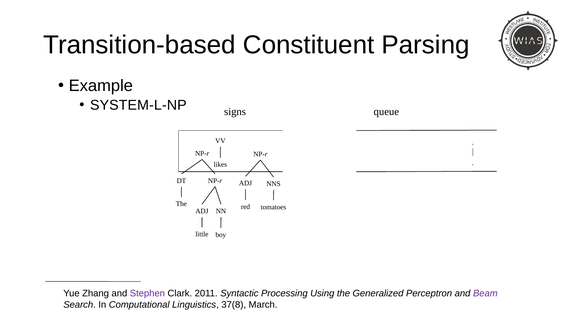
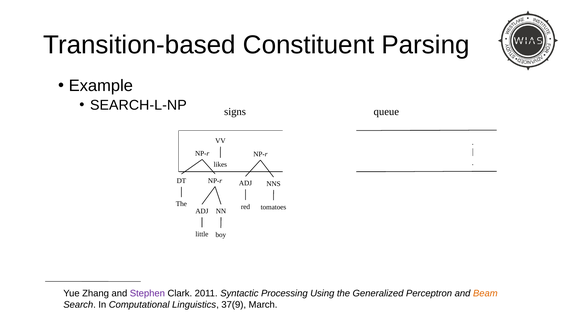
SYSTEM-L-NP: SYSTEM-L-NP -> SEARCH-L-NP
Beam colour: purple -> orange
37(8: 37(8 -> 37(9
